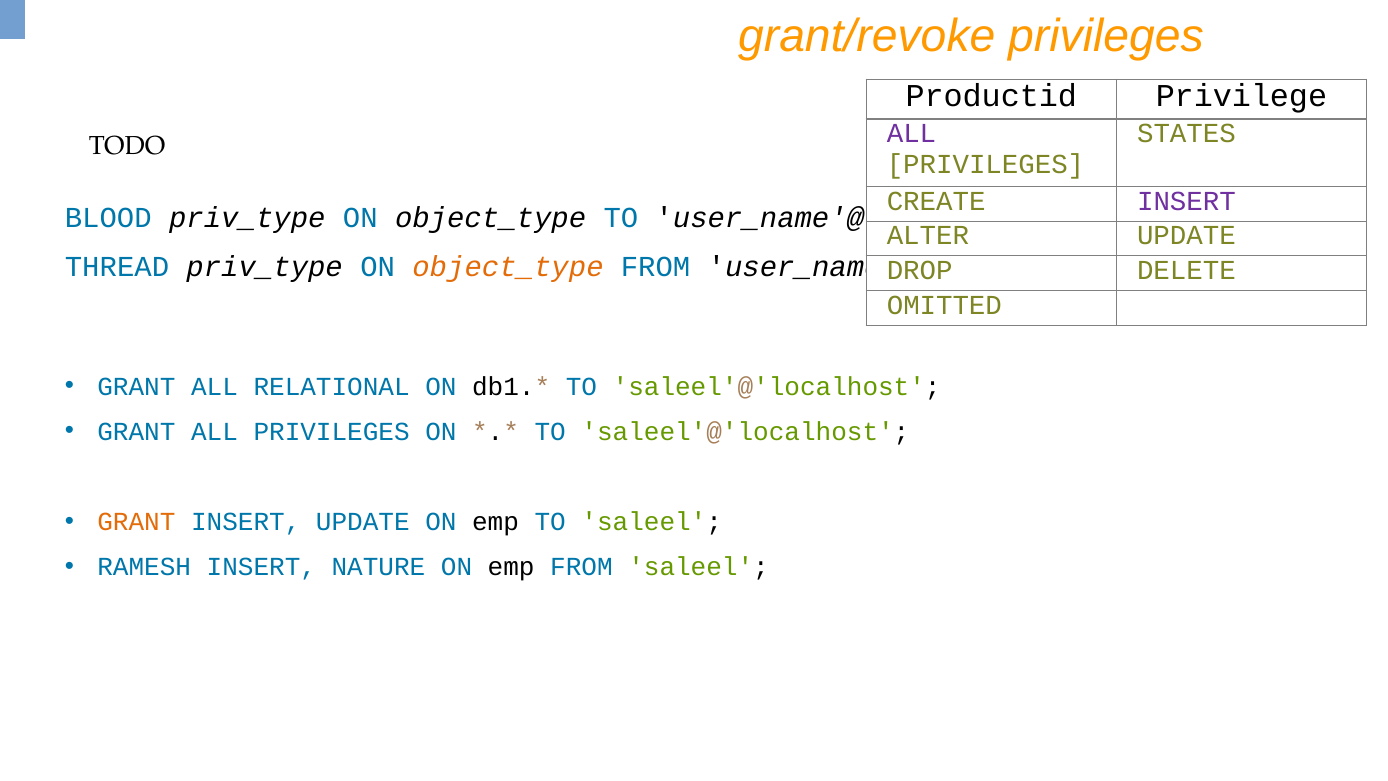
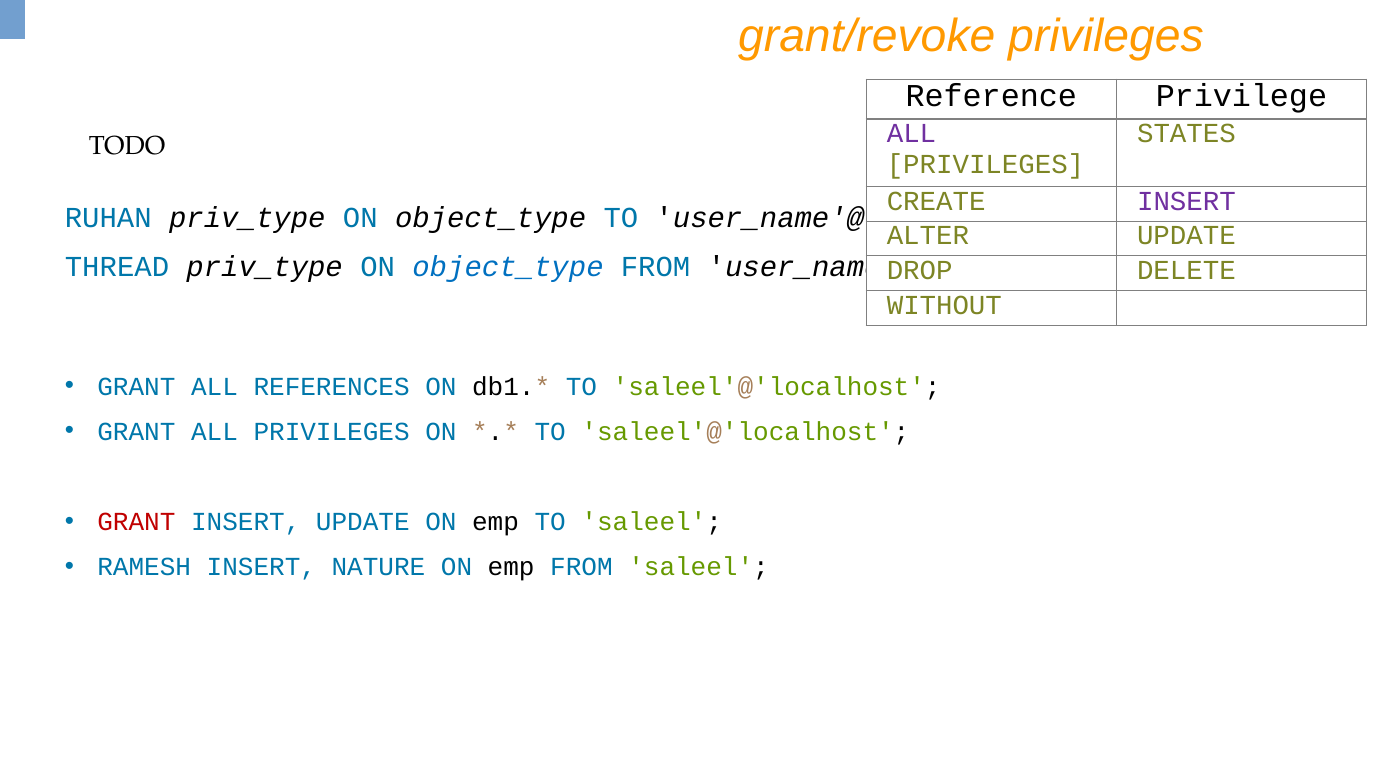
Productid: Productid -> Reference
BLOOD: BLOOD -> RUHAN
object_type at (508, 267) colour: orange -> blue
OMITTED: OMITTED -> WITHOUT
RELATIONAL: RELATIONAL -> REFERENCES
GRANT at (136, 522) colour: orange -> red
